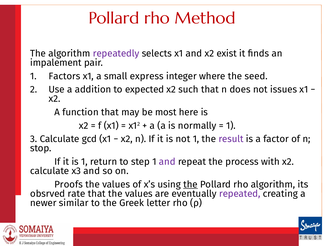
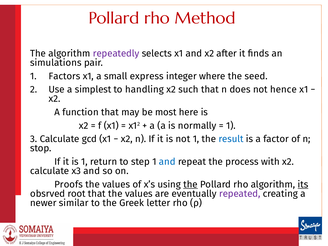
exist: exist -> after
impalement: impalement -> simulations
addition: addition -> simplest
expected: expected -> handling
issues: issues -> hence
result colour: purple -> blue
and at (167, 162) colour: purple -> blue
its underline: none -> present
rate: rate -> root
